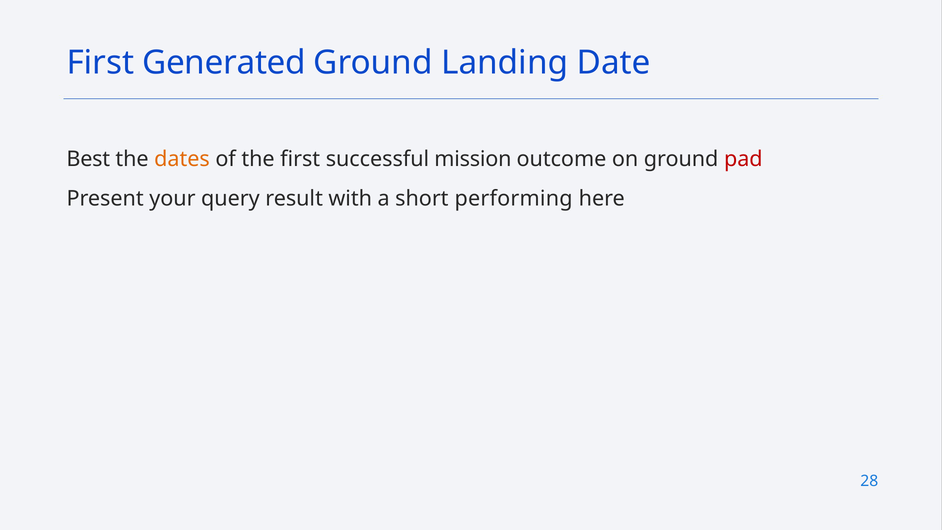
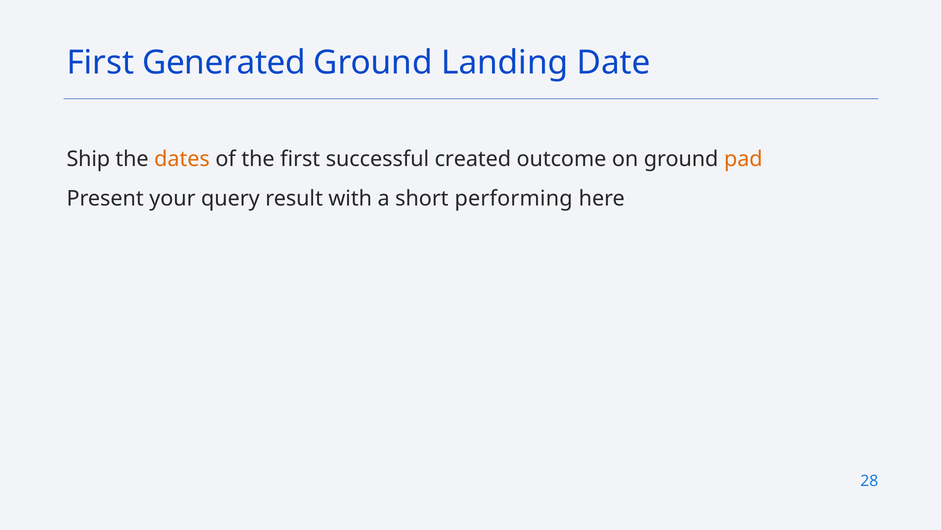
Best: Best -> Ship
mission: mission -> created
pad colour: red -> orange
